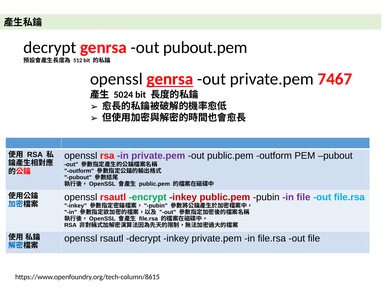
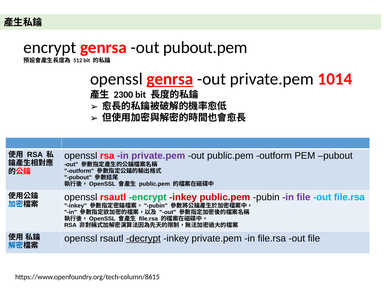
decrypt at (50, 47): decrypt -> encrypt
7467: 7467 -> 1014
5024: 5024 -> 2300
decrypt at (143, 238) underline: none -> present
